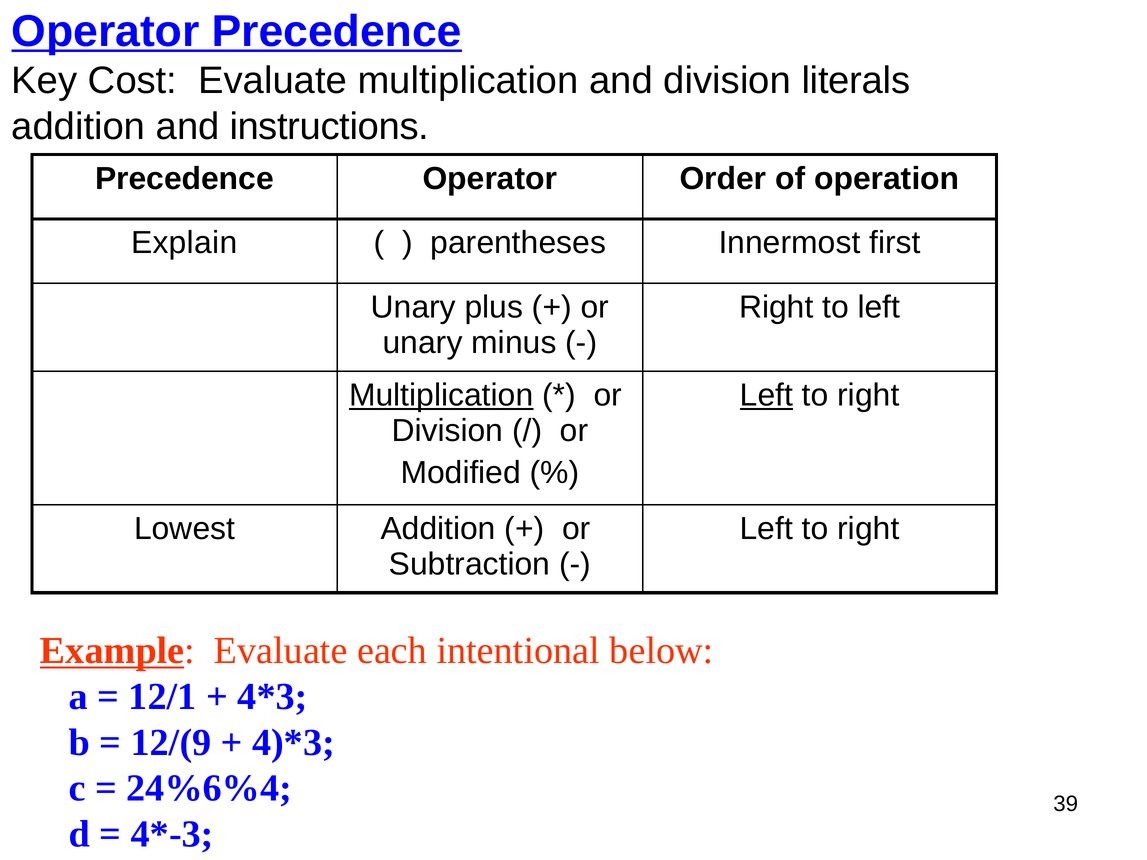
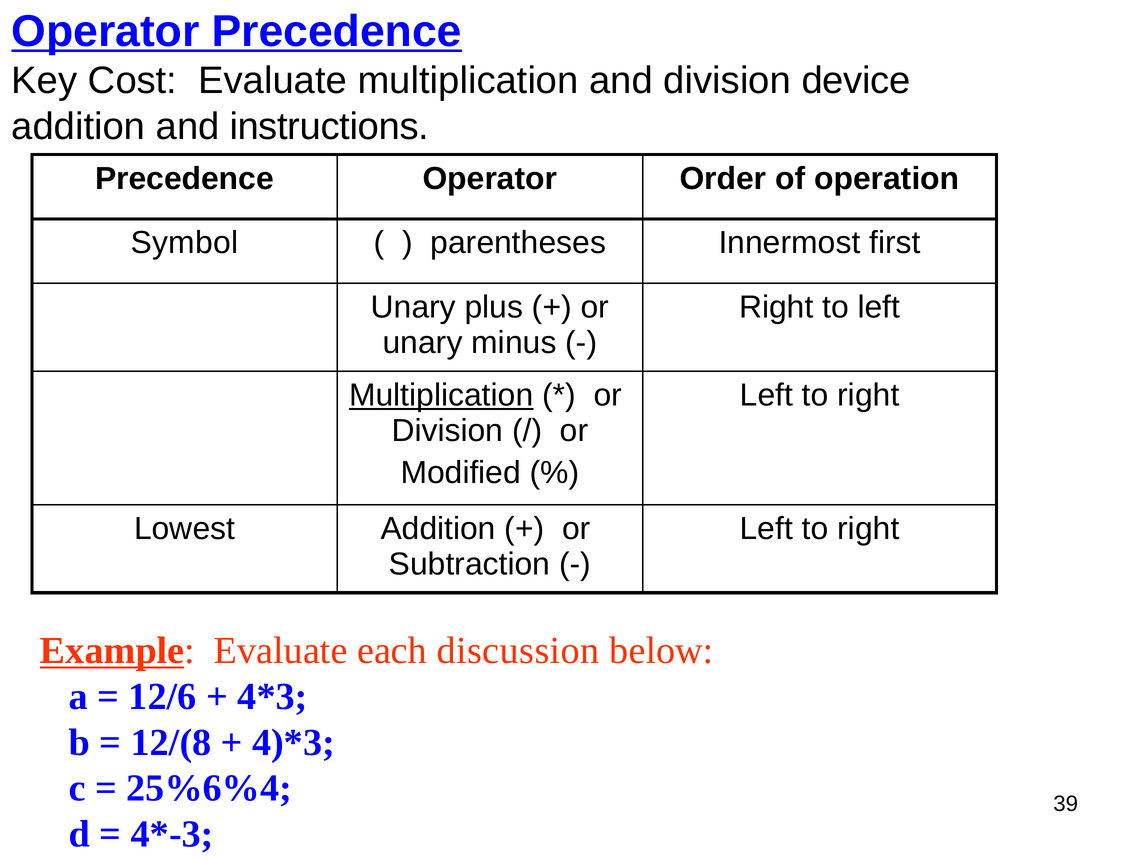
literals: literals -> device
Explain: Explain -> Symbol
Left at (766, 395) underline: present -> none
intentional: intentional -> discussion
12/1: 12/1 -> 12/6
12/(9: 12/(9 -> 12/(8
24%6%4: 24%6%4 -> 25%6%4
